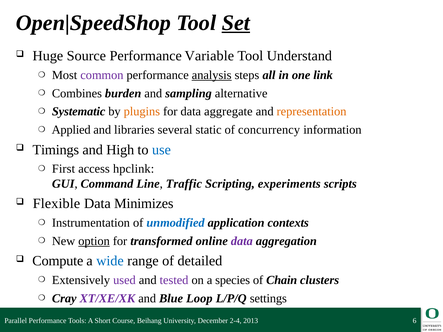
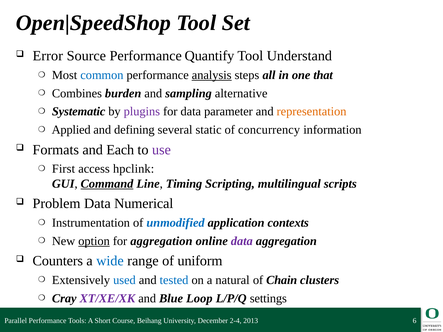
Set underline: present -> none
Huge: Huge -> Error
Variable: Variable -> Quantify
common colour: purple -> blue
link: link -> that
plugins colour: orange -> purple
aggregate: aggregate -> parameter
libraries: libraries -> defining
Timings: Timings -> Formats
High: High -> Each
use colour: blue -> purple
Command underline: none -> present
Traffic: Traffic -> Timing
experiments: experiments -> multilingual
Flexible: Flexible -> Problem
Minimizes: Minimizes -> Numerical
for transformed: transformed -> aggregation
Compute: Compute -> Counters
detailed: detailed -> uniform
used colour: purple -> blue
tested colour: purple -> blue
species: species -> natural
